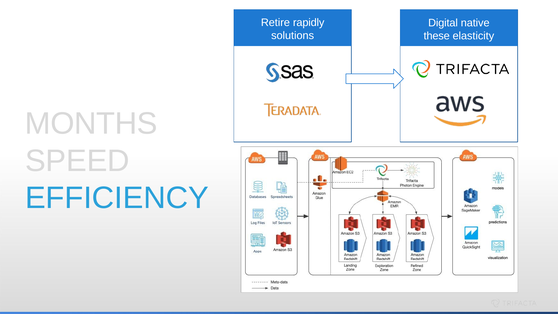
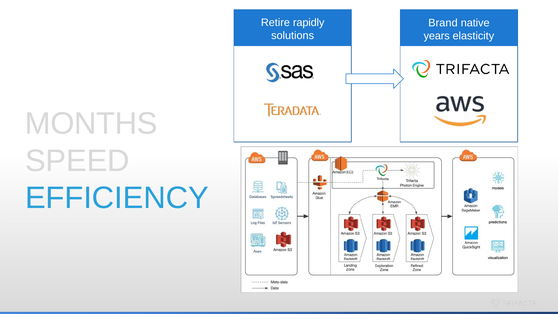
Digital: Digital -> Brand
these: these -> years
